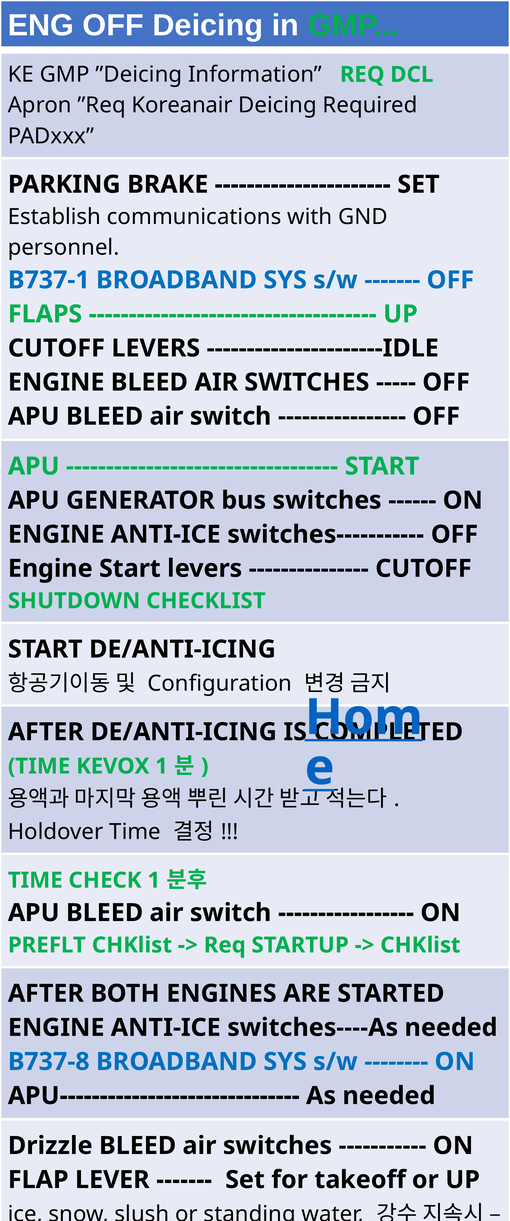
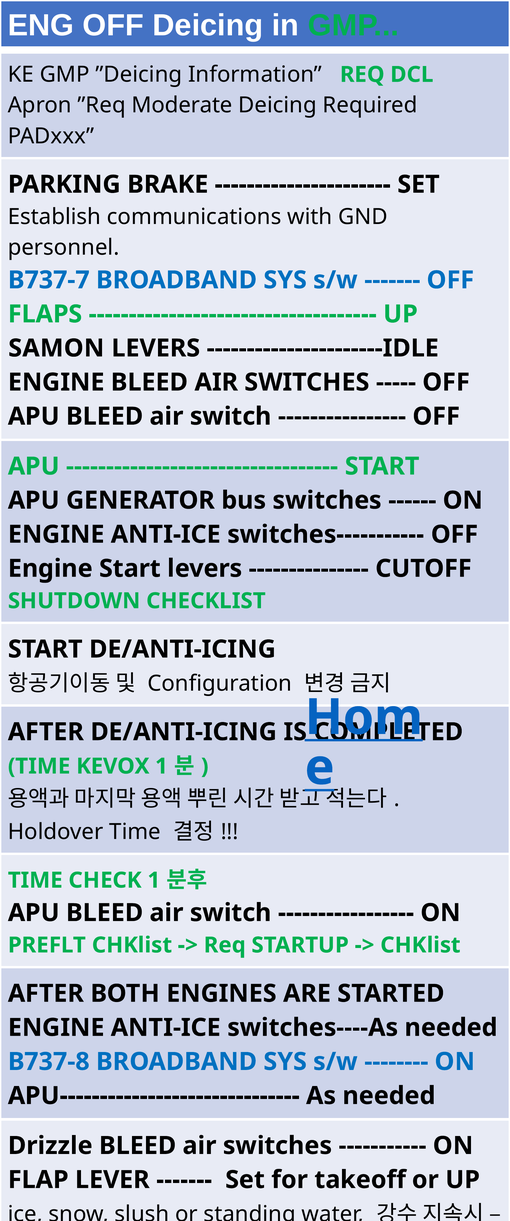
Koreanair: Koreanair -> Moderate
B737-1: B737-1 -> B737-7
CUTOFF at (56, 348): CUTOFF -> SAMON
